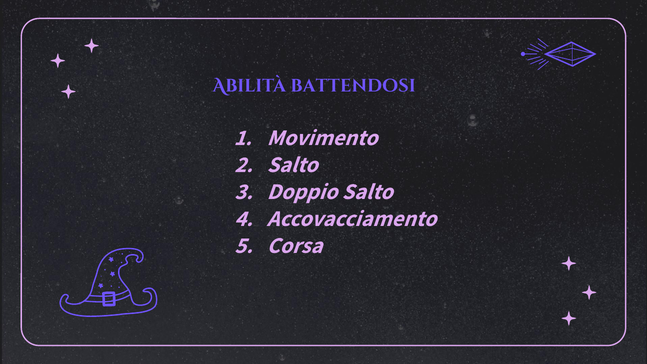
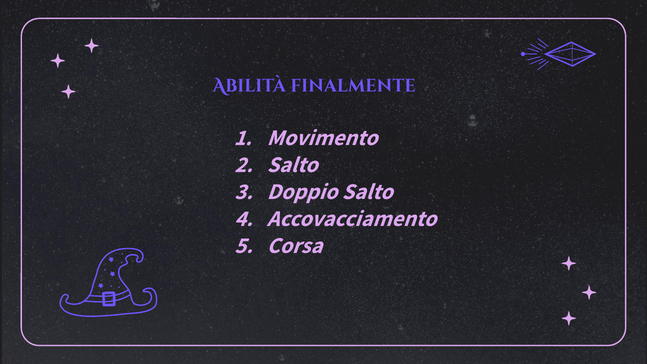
battendosi: battendosi -> finalmente
